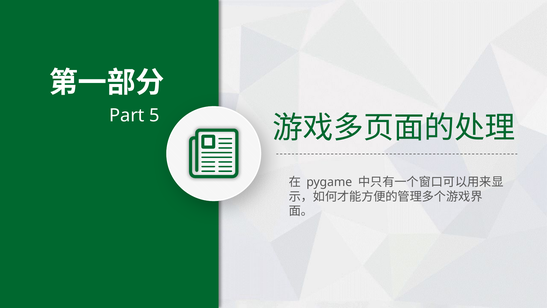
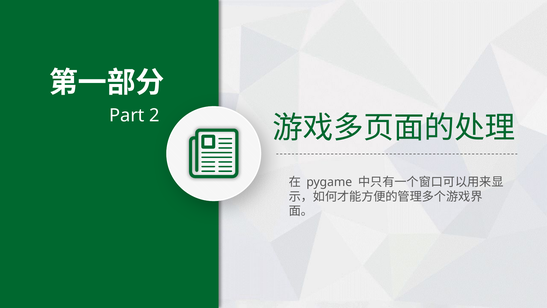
5: 5 -> 2
